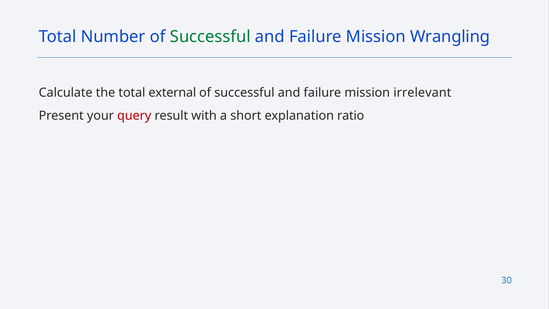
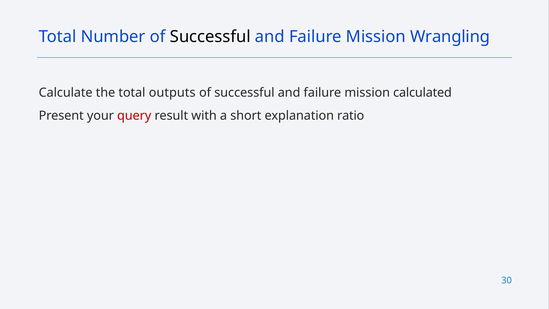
Successful at (210, 37) colour: green -> black
external: external -> outputs
irrelevant: irrelevant -> calculated
